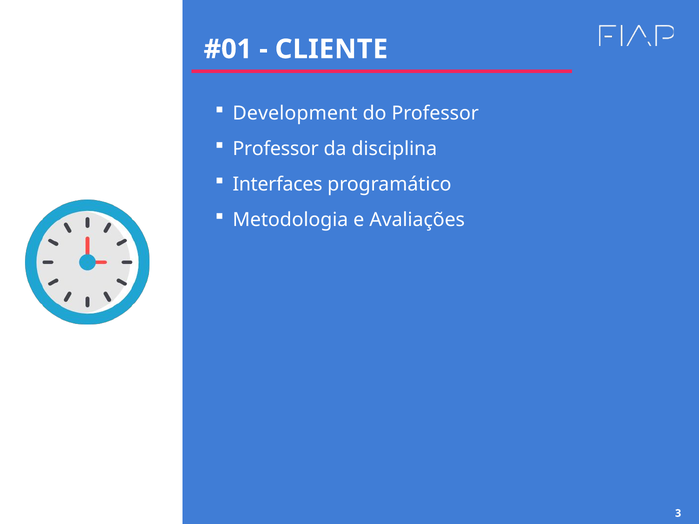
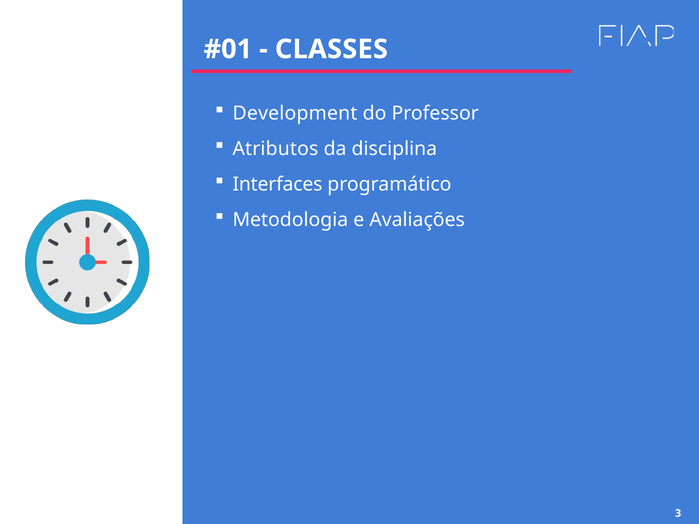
CLIENTE: CLIENTE -> CLASSES
Professor at (276, 149): Professor -> Atributos
